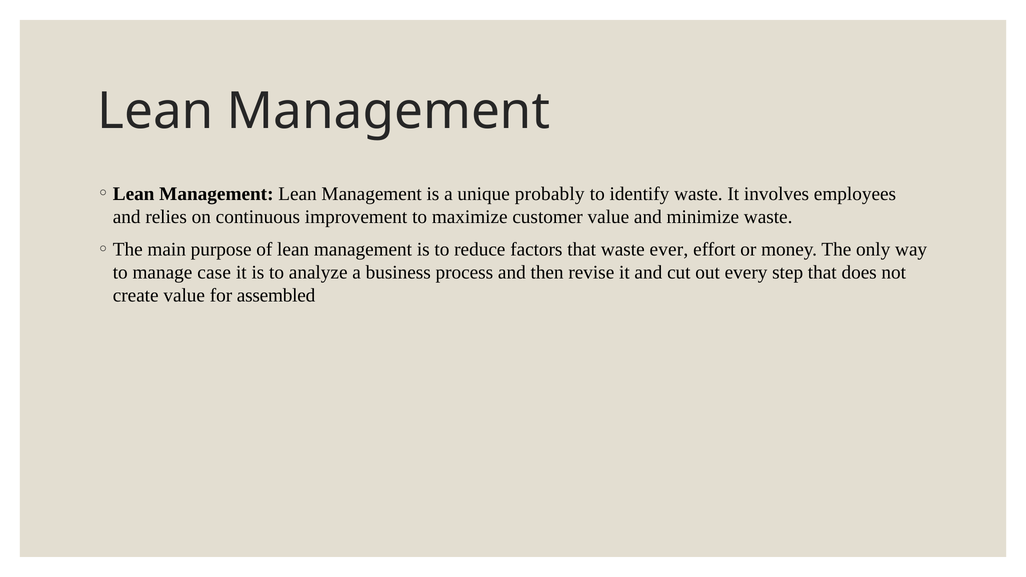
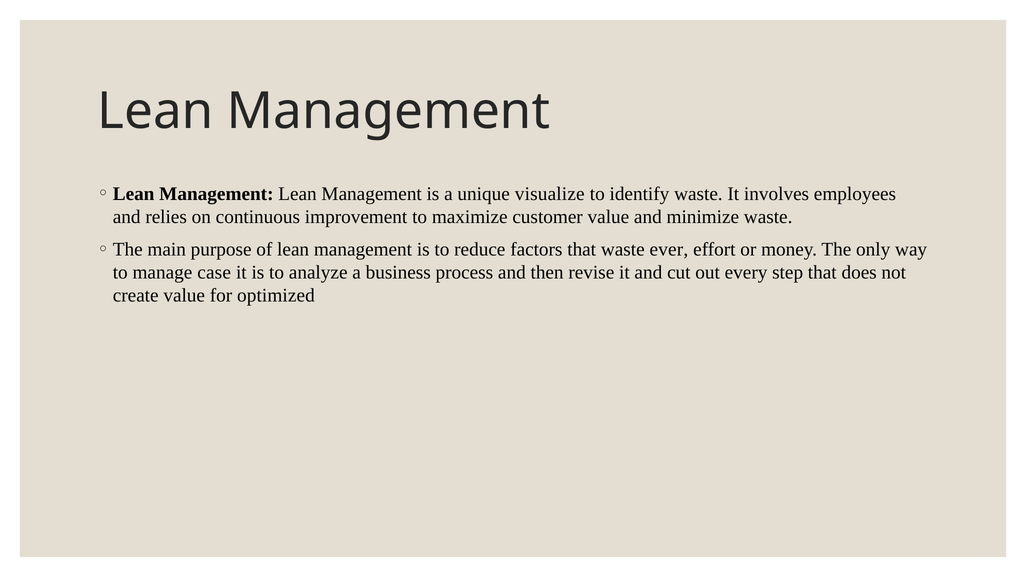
probably: probably -> visualize
assembled: assembled -> optimized
